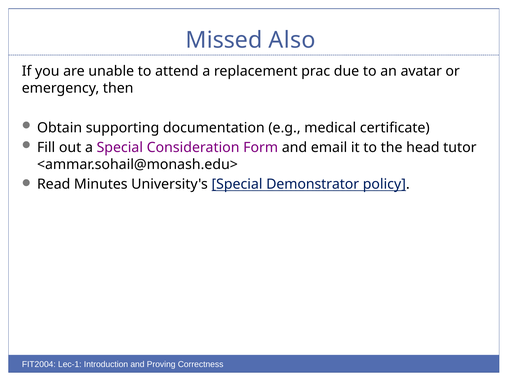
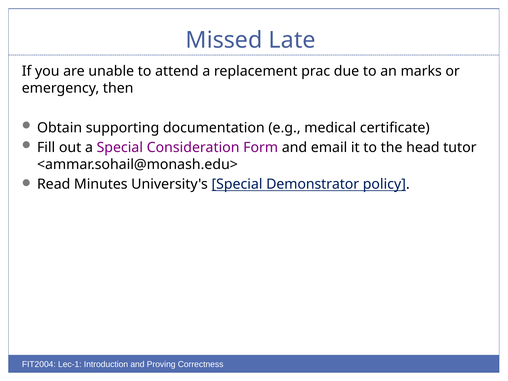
Also: Also -> Late
avatar: avatar -> marks
